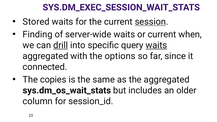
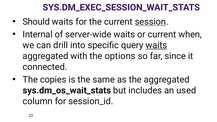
Stored: Stored -> Should
Finding: Finding -> Internal
drill underline: present -> none
older: older -> used
